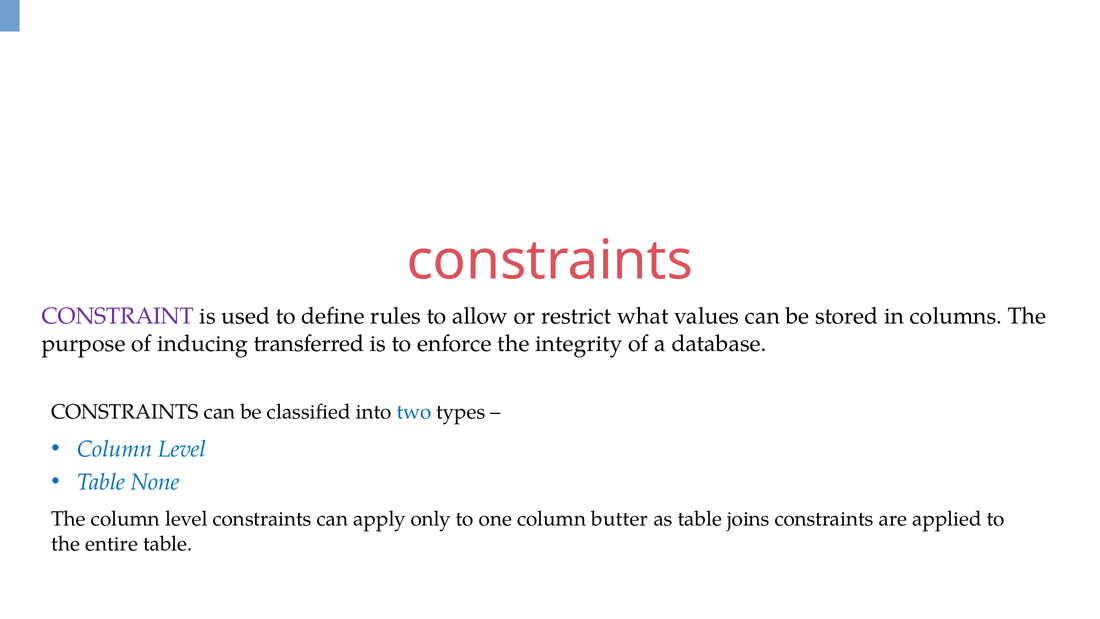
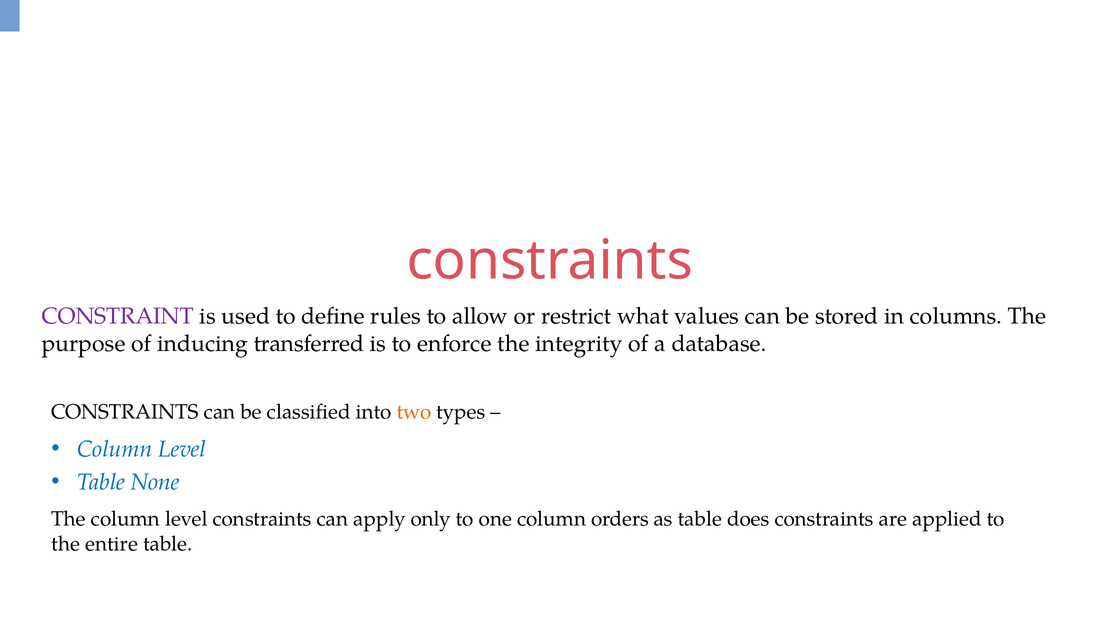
two colour: blue -> orange
butter: butter -> orders
joins: joins -> does
